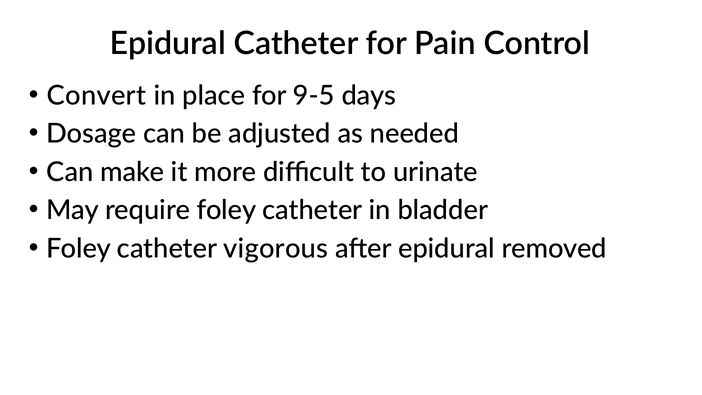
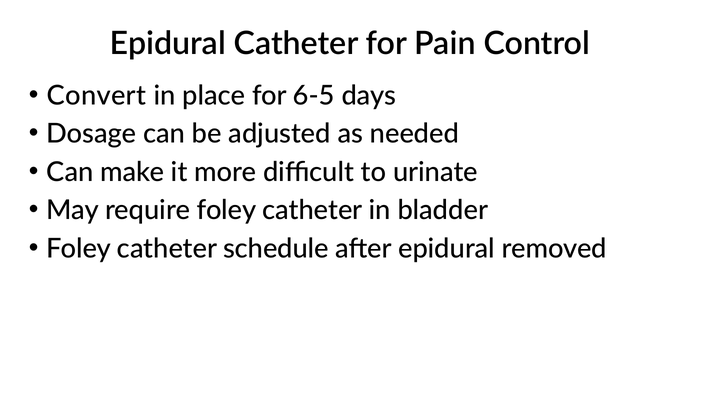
9-5: 9-5 -> 6-5
vigorous: vigorous -> schedule
